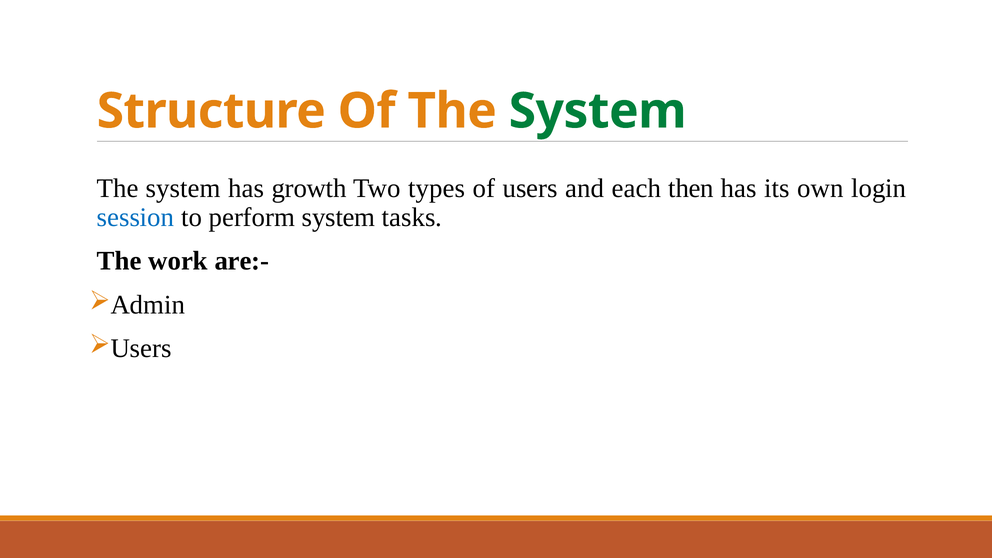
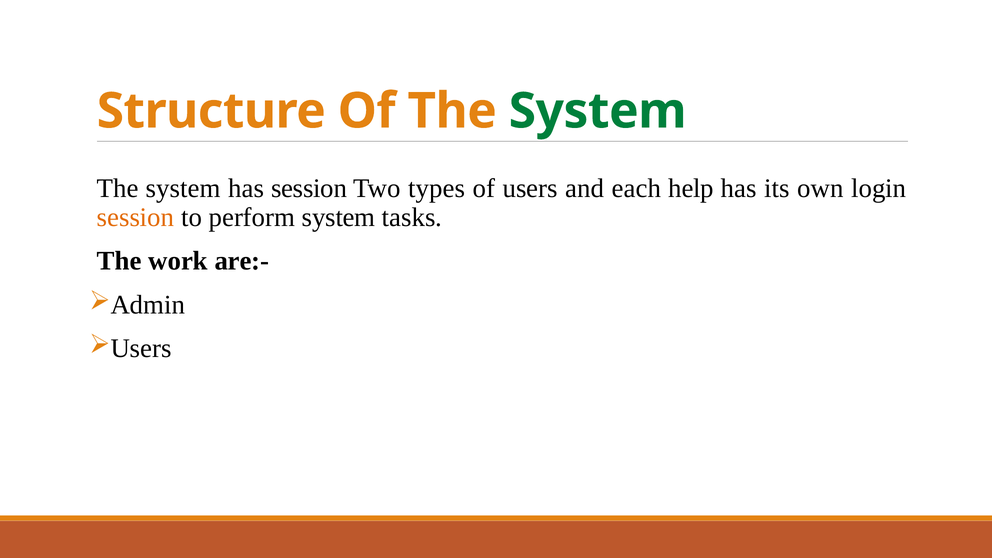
has growth: growth -> session
then: then -> help
session at (136, 218) colour: blue -> orange
